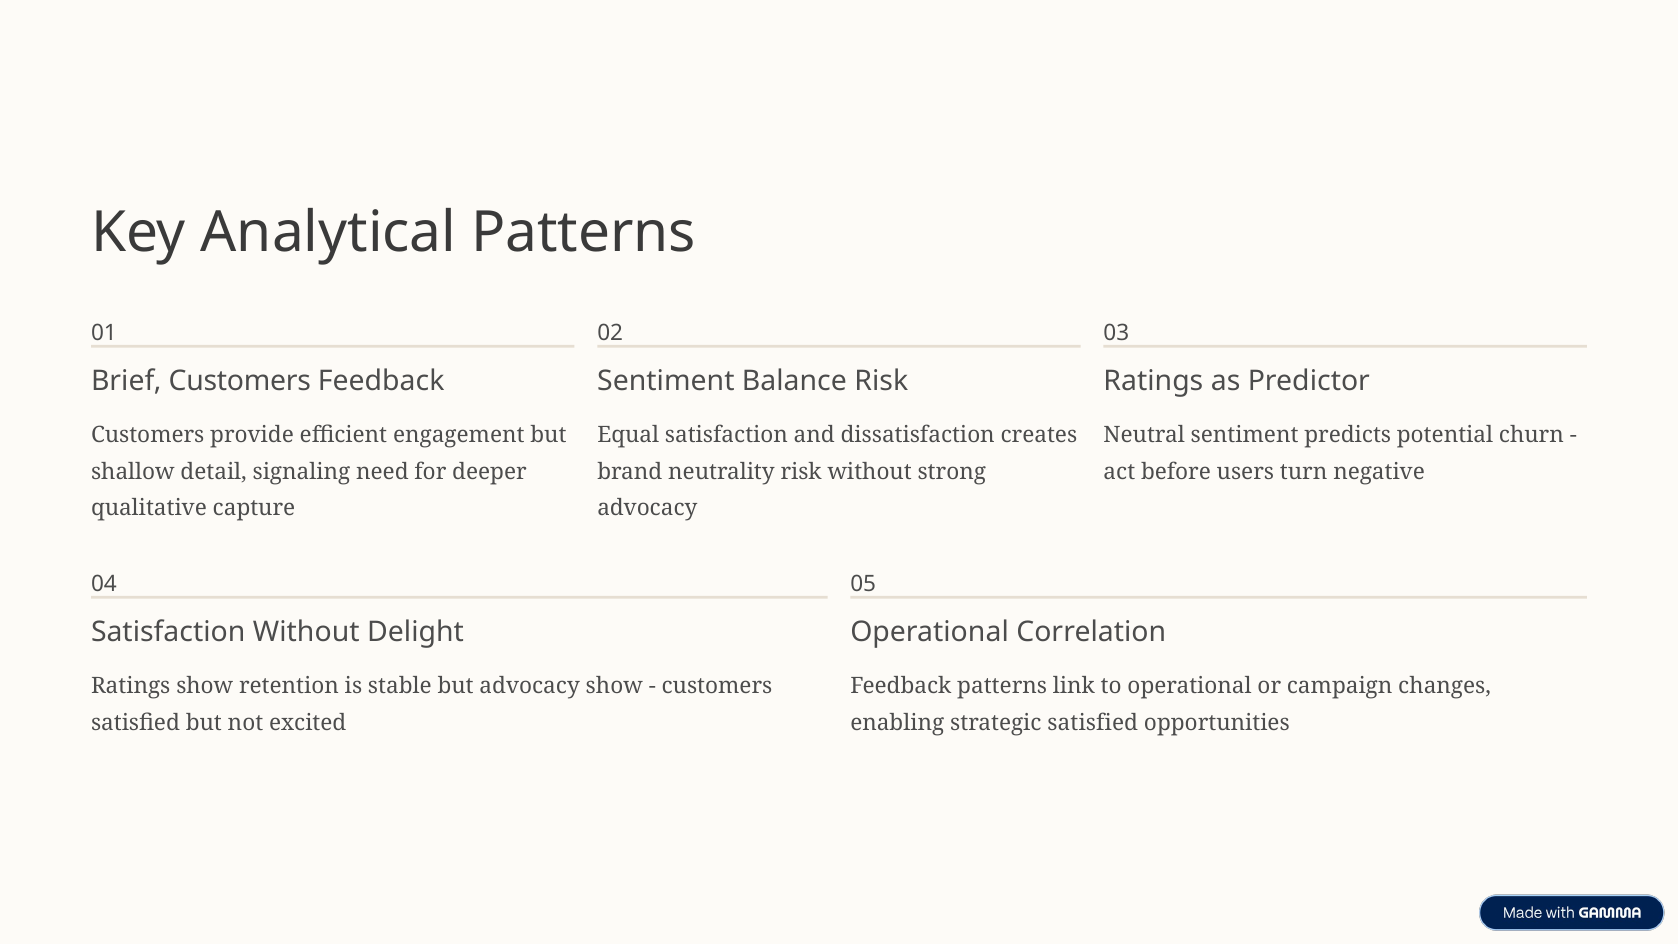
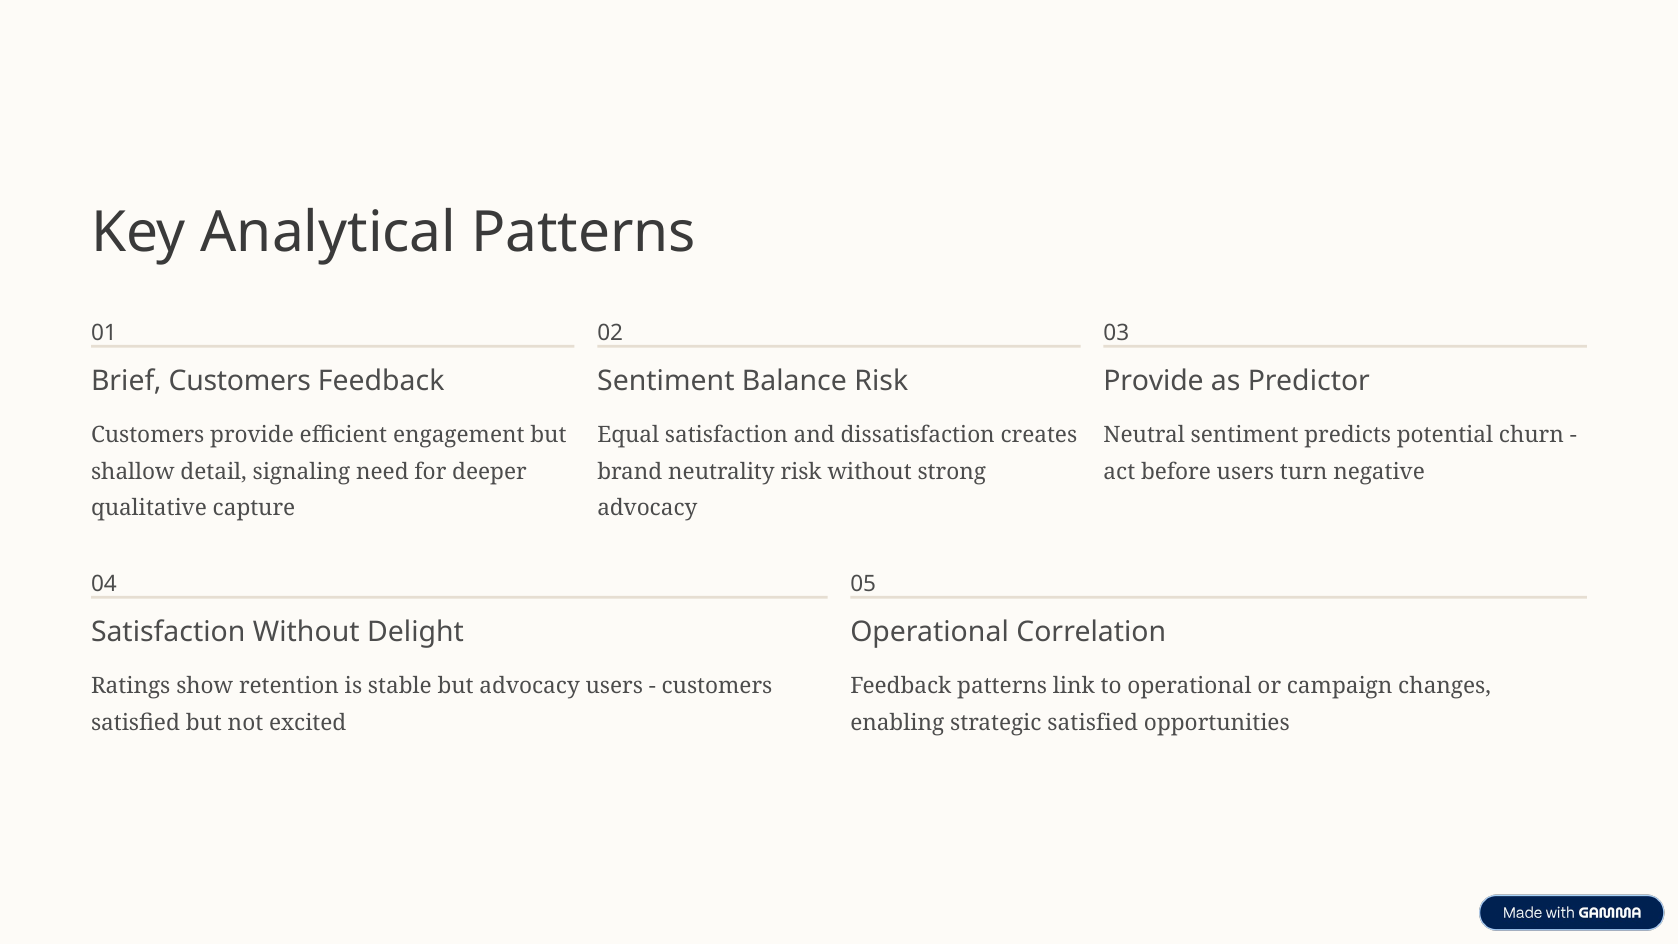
Ratings at (1153, 381): Ratings -> Provide
advocacy show: show -> users
